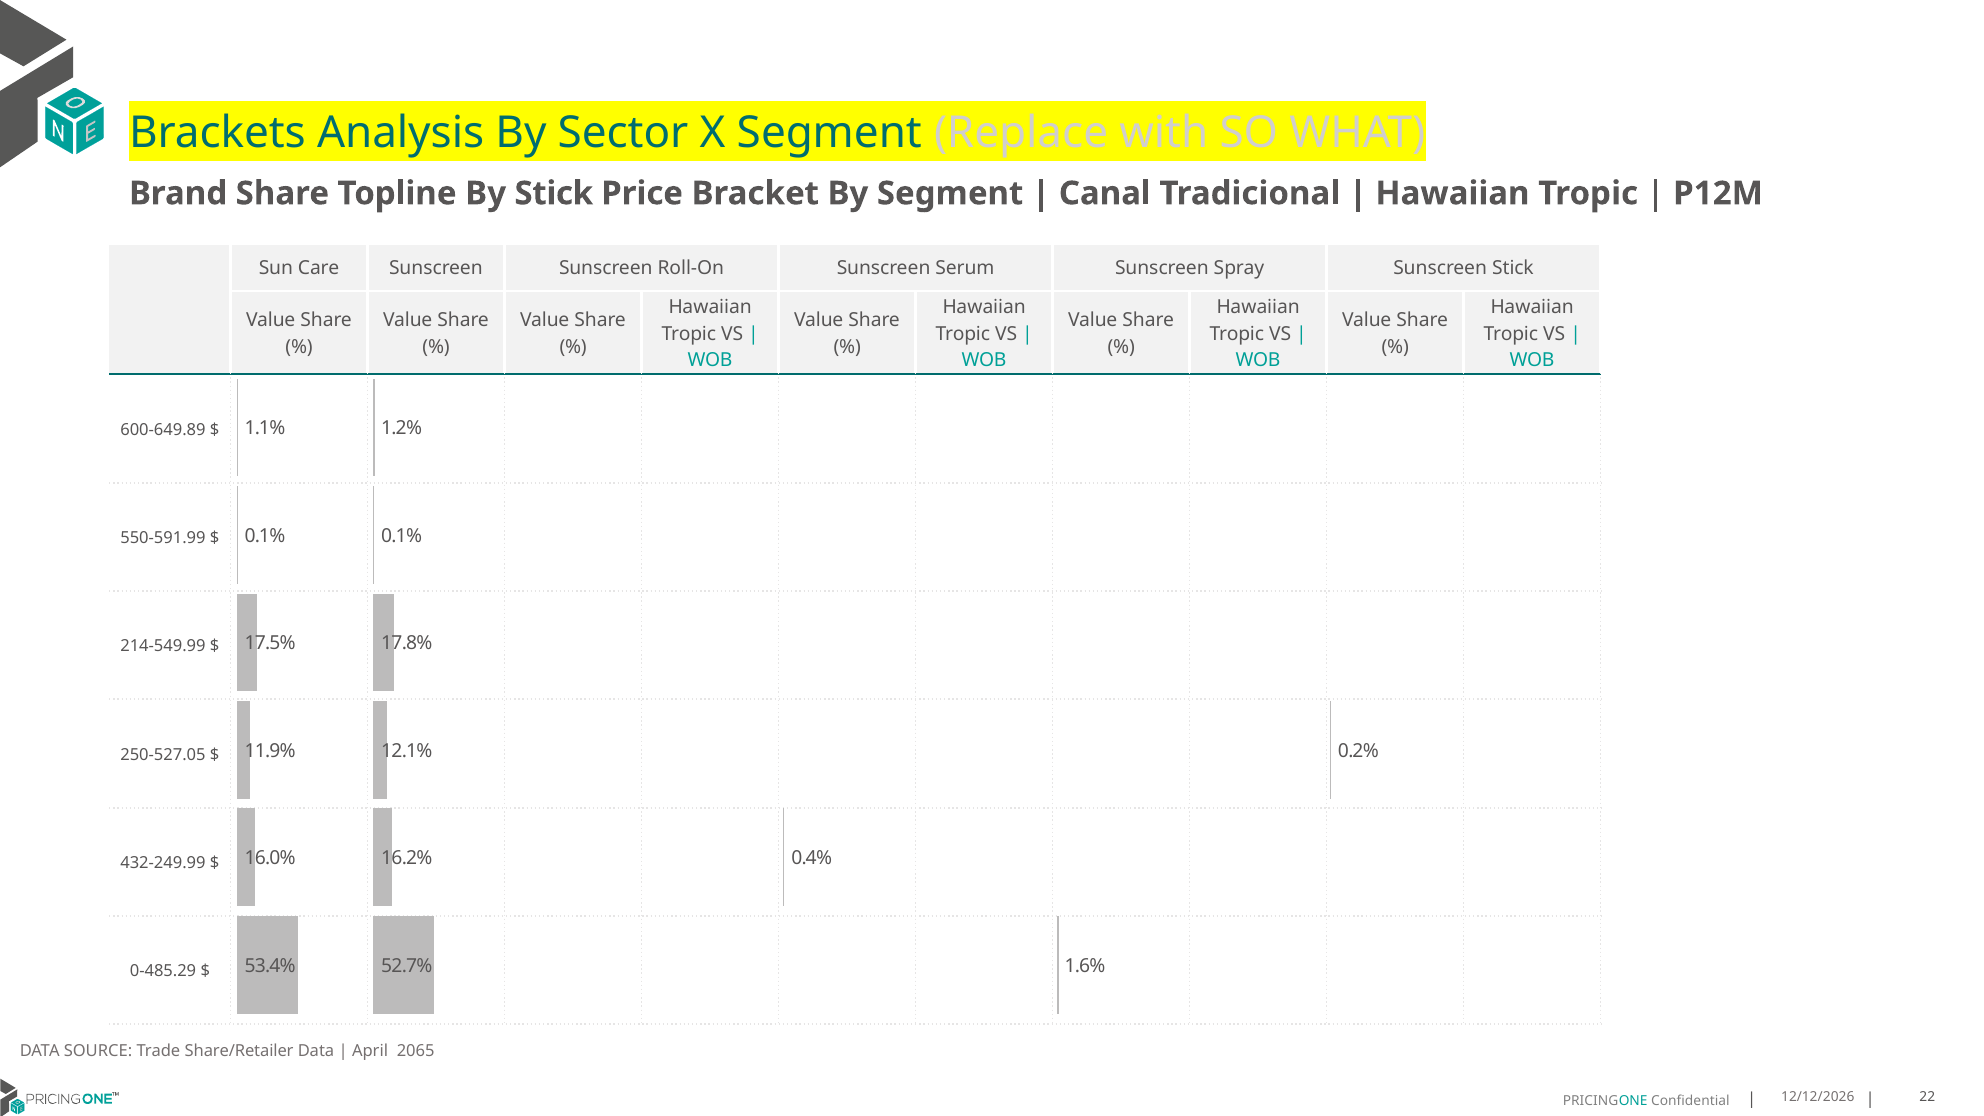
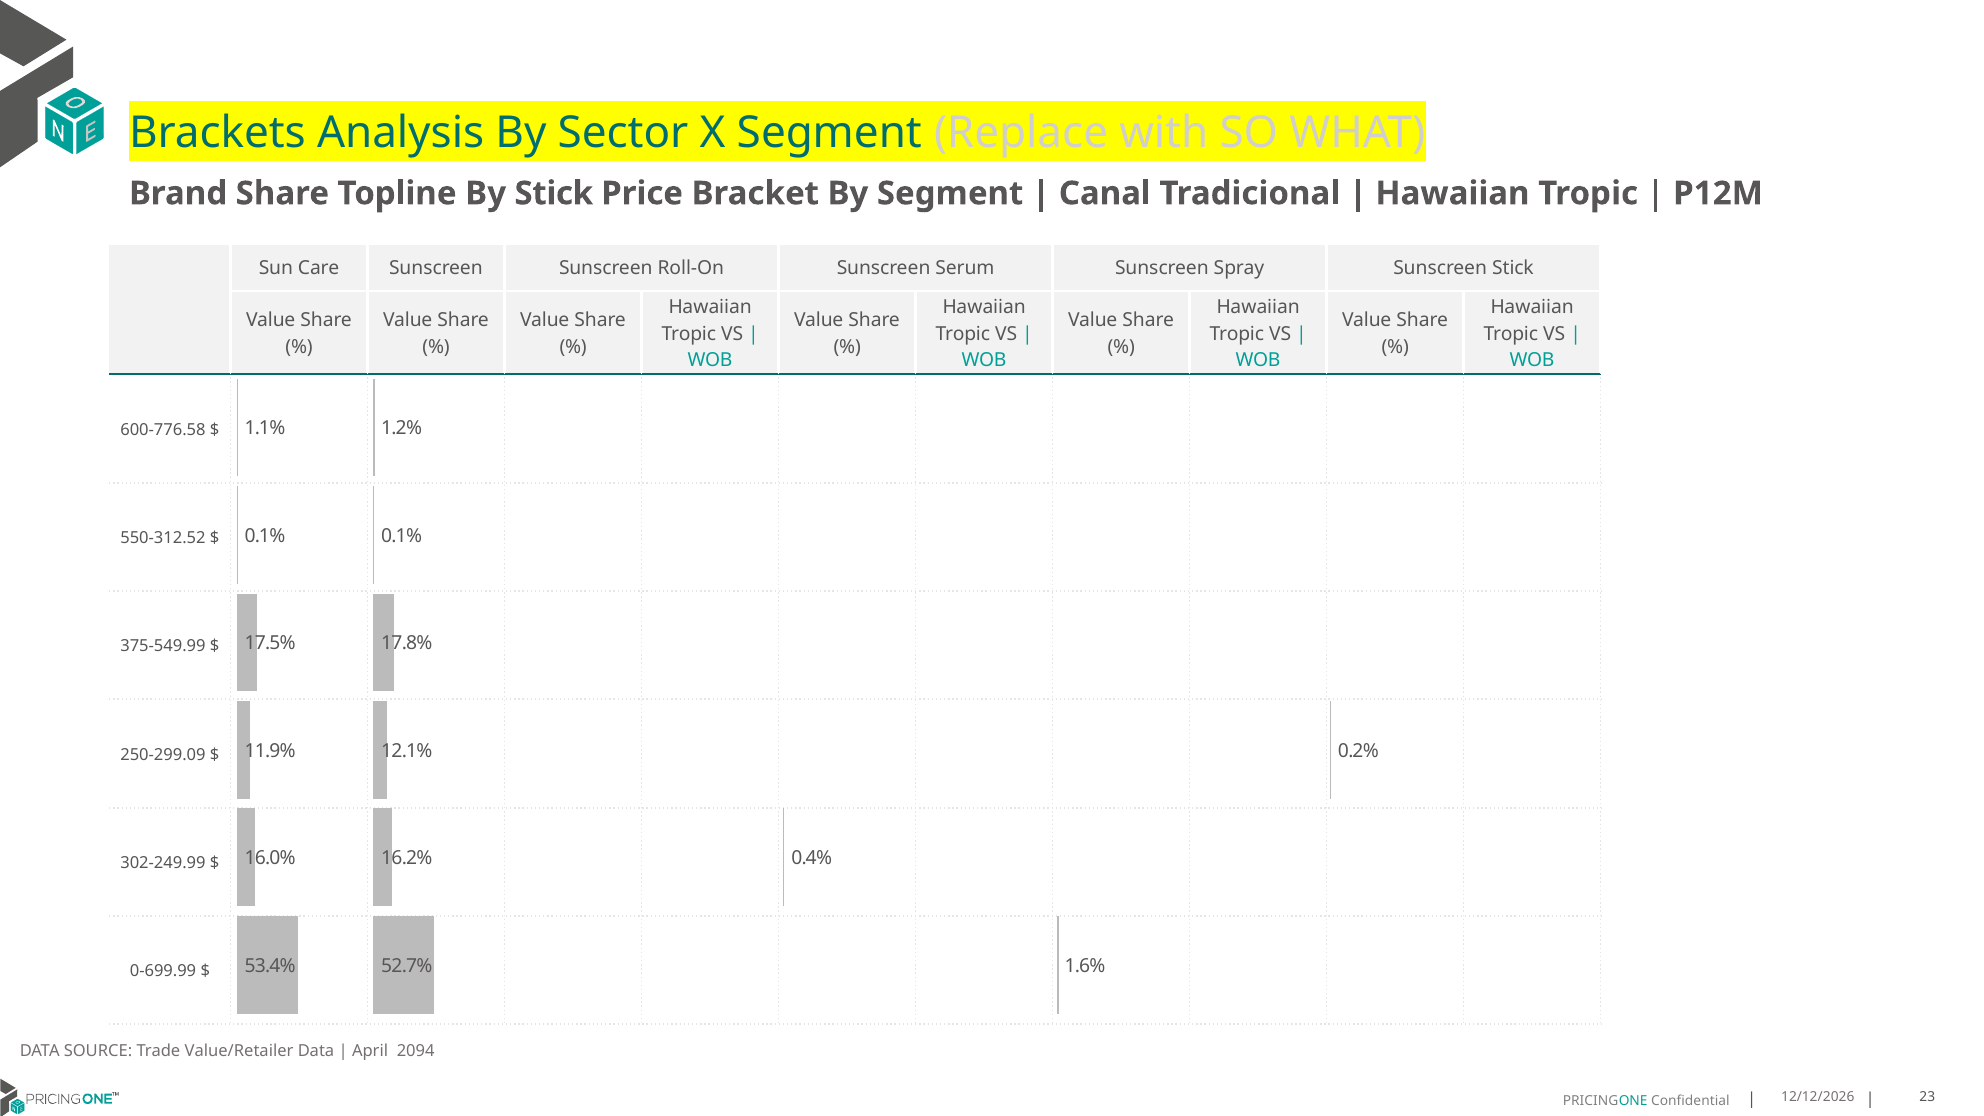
600-649.89: 600-649.89 -> 600-776.58
550-591.99: 550-591.99 -> 550-312.52
214-549.99: 214-549.99 -> 375-549.99
250-527.05: 250-527.05 -> 250-299.09
432-249.99: 432-249.99 -> 302-249.99
0-485.29: 0-485.29 -> 0-699.99
Share/Retailer: Share/Retailer -> Value/Retailer
2065: 2065 -> 2094
22: 22 -> 23
